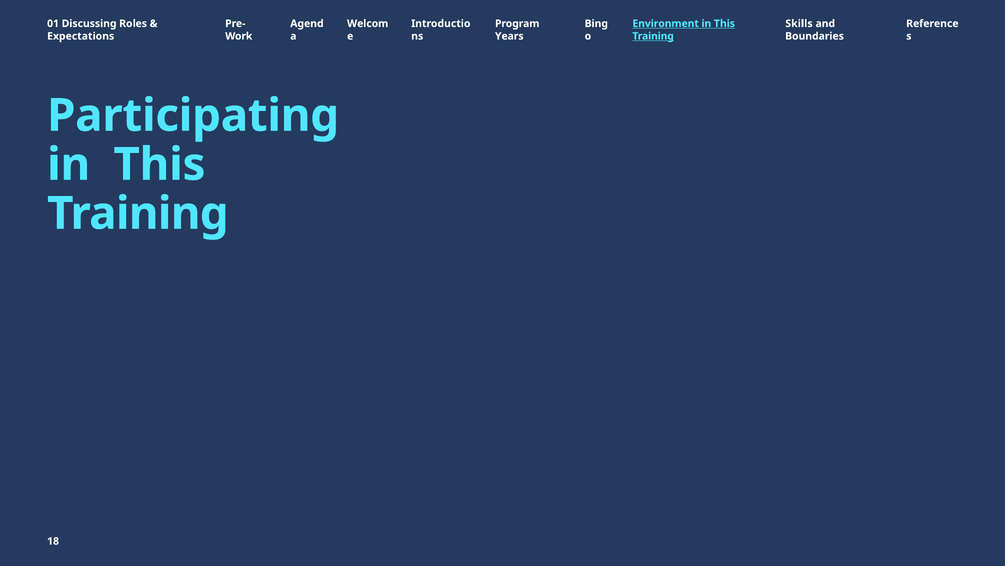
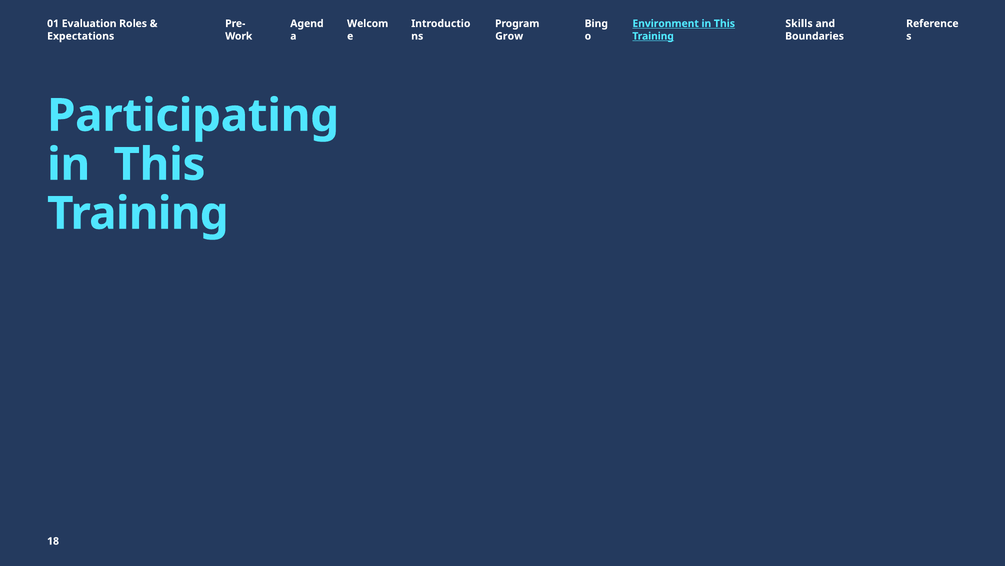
Discussing: Discussing -> Evaluation
Years: Years -> Grow
